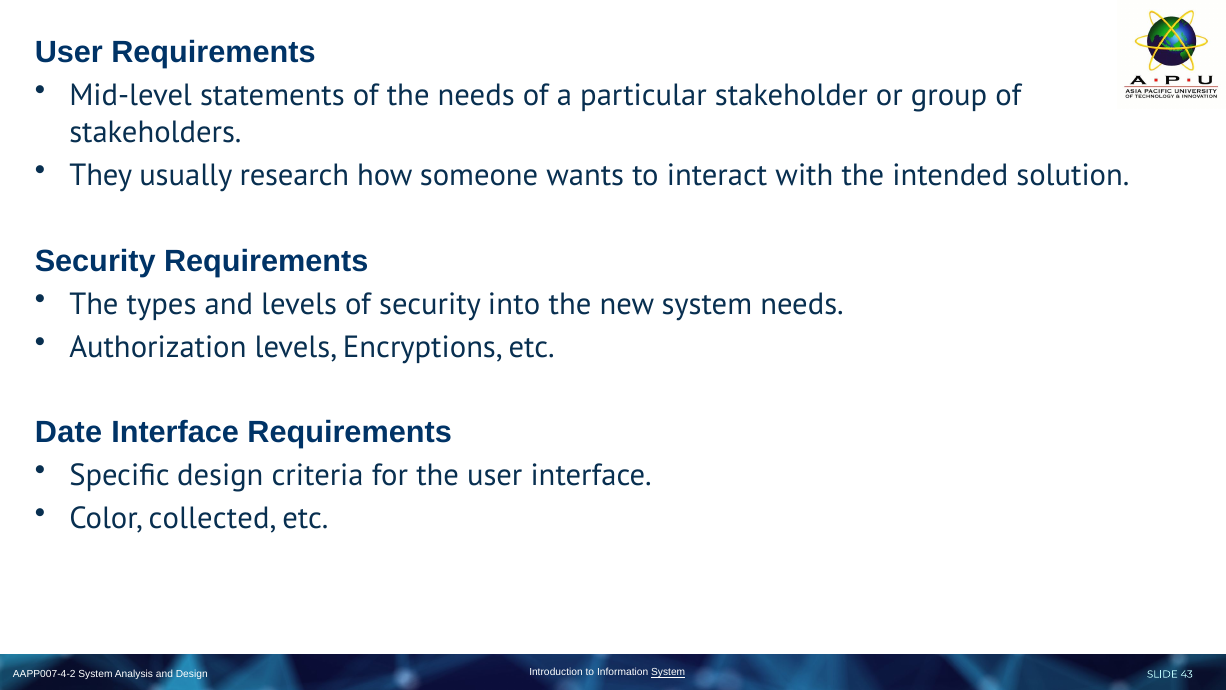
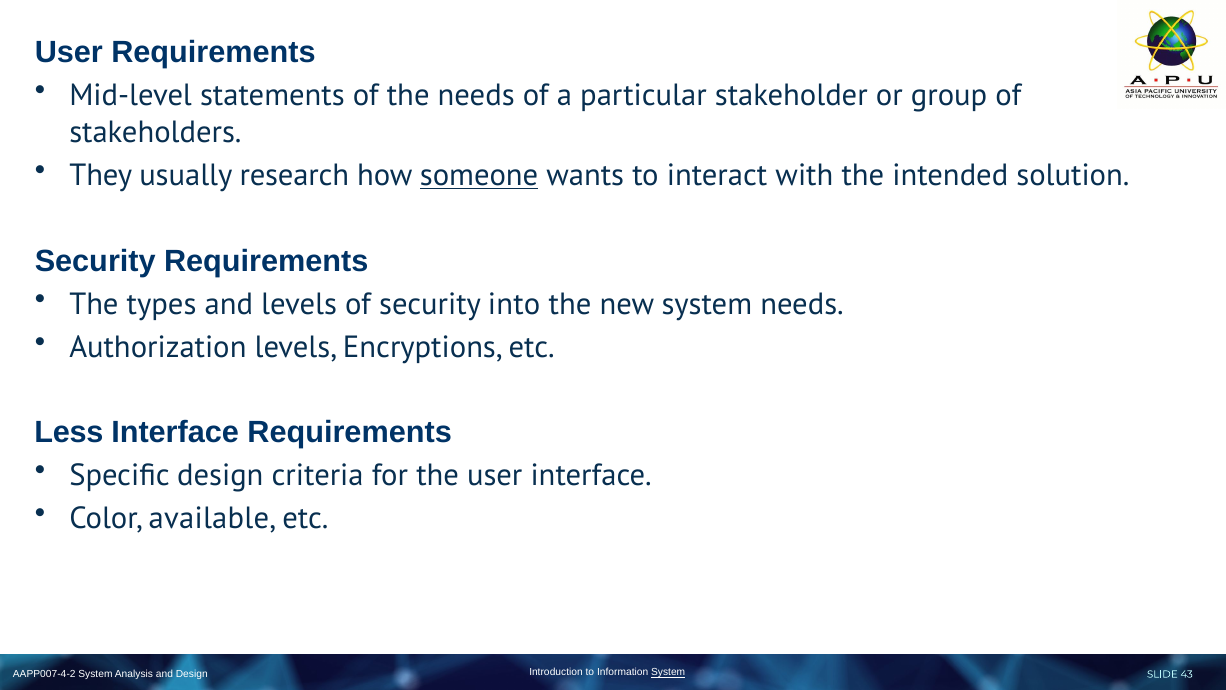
someone underline: none -> present
Date: Date -> Less
collected: collected -> available
